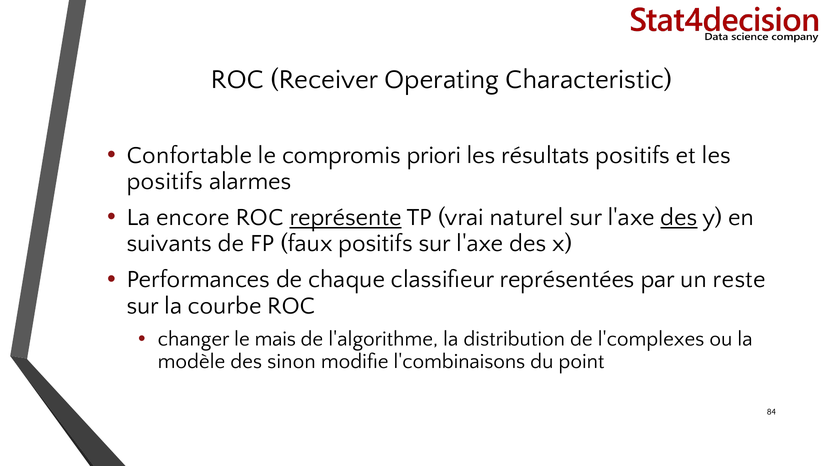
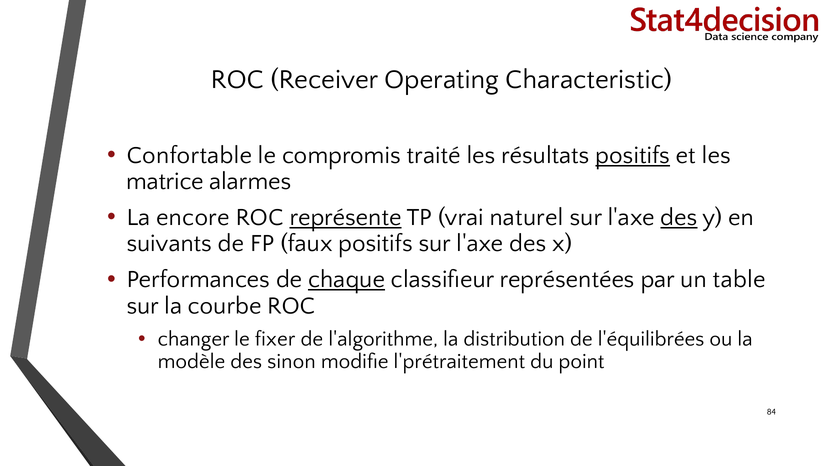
priori: priori -> traité
positifs at (633, 155) underline: none -> present
positifs at (165, 181): positifs -> matrice
chaque underline: none -> present
reste: reste -> table
mais: mais -> fixer
l'complexes: l'complexes -> l'équilibrées
l'combinaisons: l'combinaisons -> l'prétraitement
